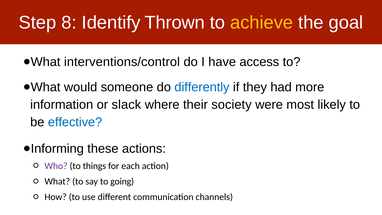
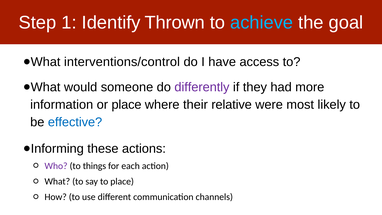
8: 8 -> 1
achieve colour: yellow -> light blue
differently colour: blue -> purple
or slack: slack -> place
society: society -> relative
to going: going -> place
